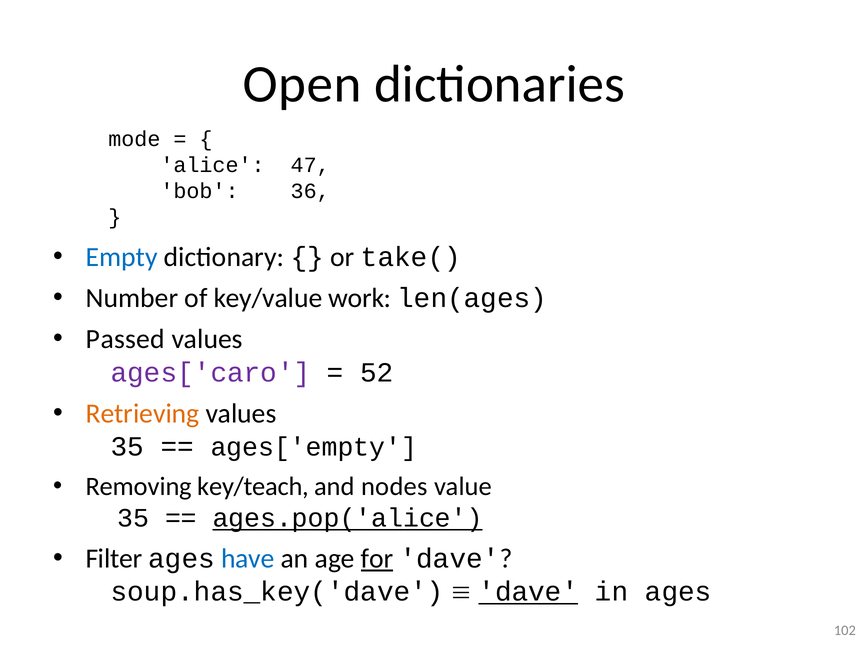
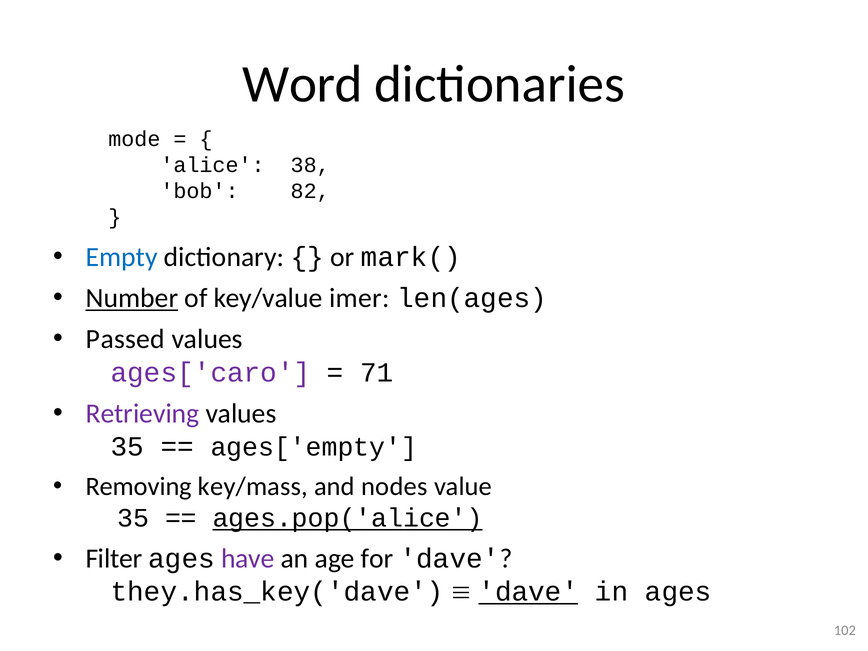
Open: Open -> Word
47: 47 -> 38
36: 36 -> 82
take(: take( -> mark(
Number underline: none -> present
work: work -> imer
52: 52 -> 71
Retrieving colour: orange -> purple
key/teach: key/teach -> key/mass
have colour: blue -> purple
for underline: present -> none
soup.has_key('dave: soup.has_key('dave -> they.has_key('dave
